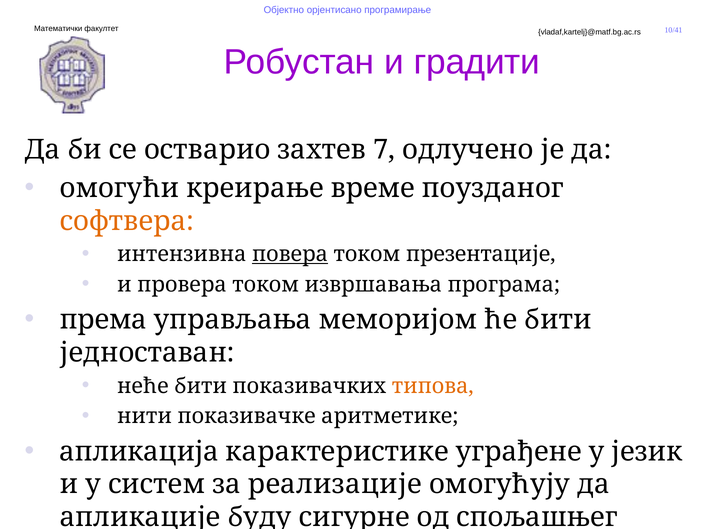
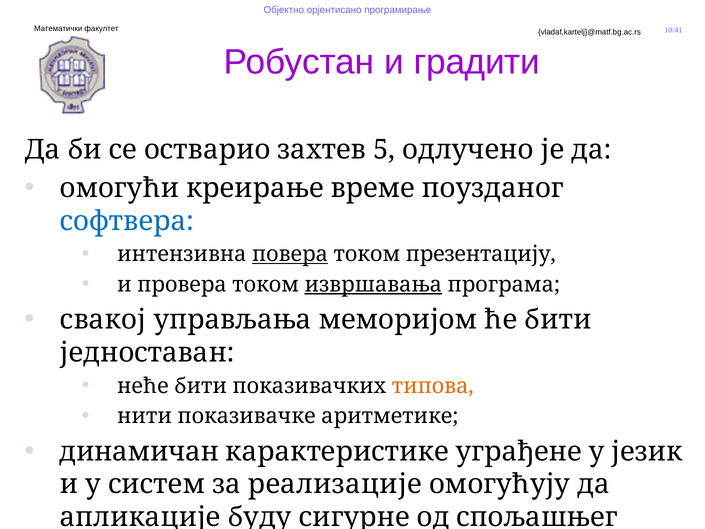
7: 7 -> 5
софтвера colour: orange -> blue
презентације: презентације -> презентацију
извршавања underline: none -> present
према: према -> свакој
апликација: апликација -> динамичан
